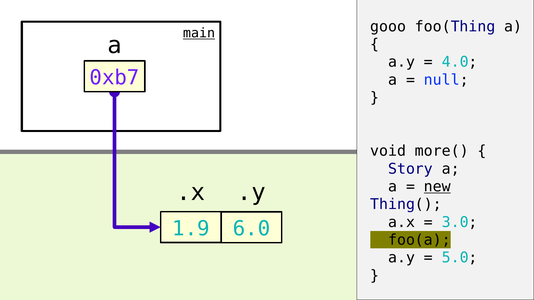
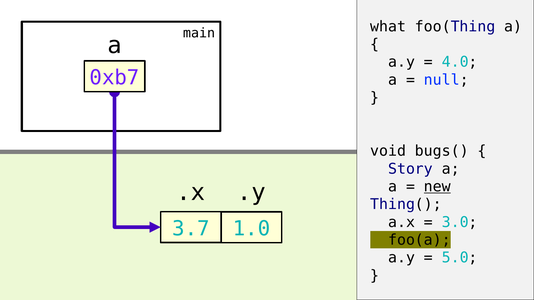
gooo: gooo -> what
main underline: present -> none
more(: more( -> bugs(
1.9: 1.9 -> 3.7
6.0: 6.0 -> 1.0
